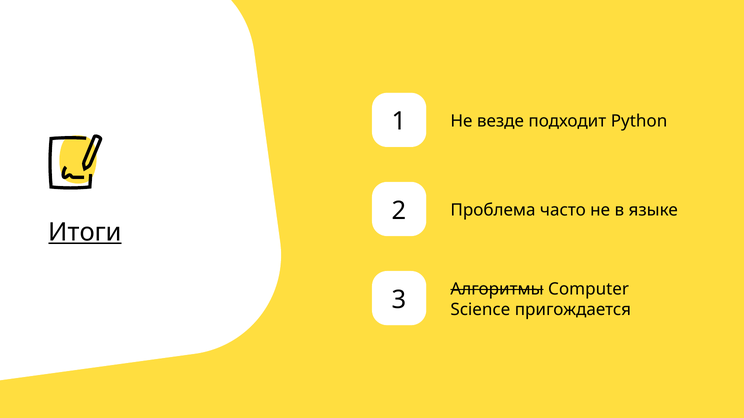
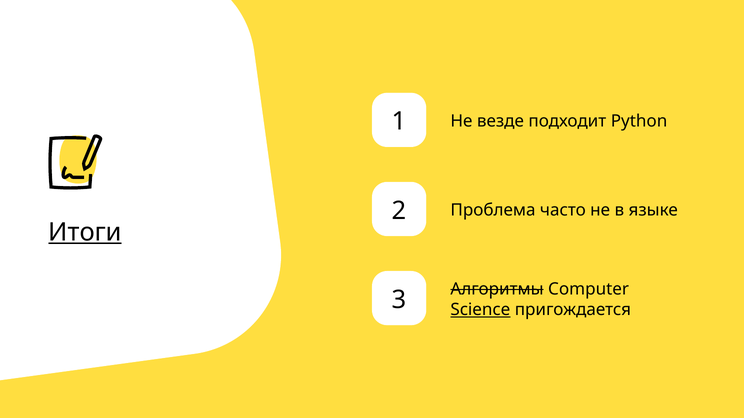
Science underline: none -> present
